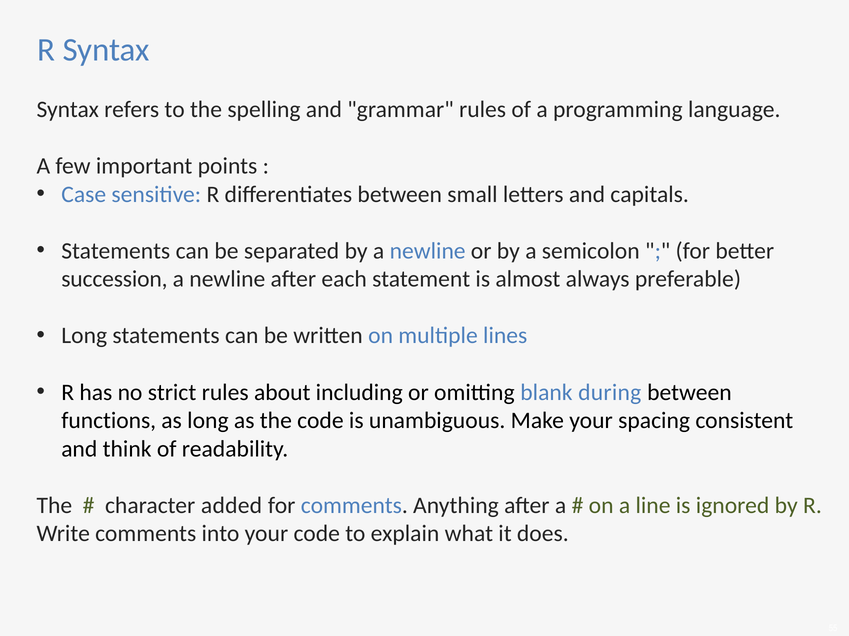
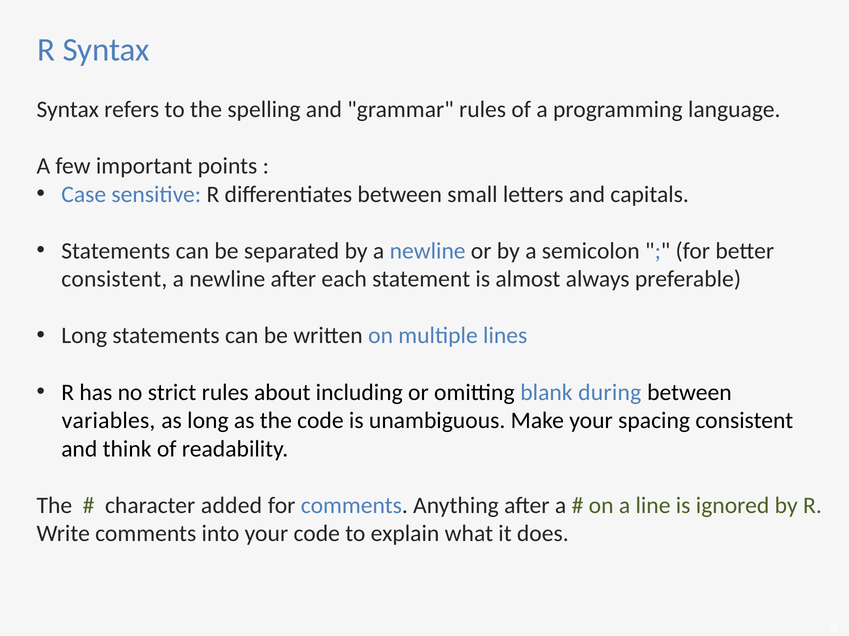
succession at (114, 279): succession -> consistent
functions: functions -> variables
